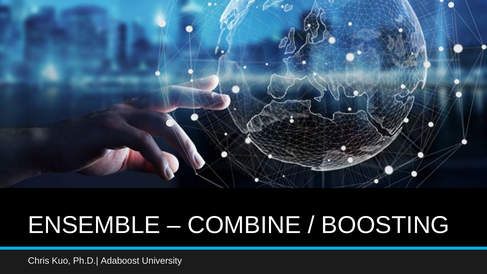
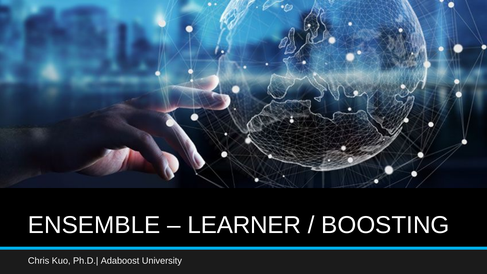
COMBINE: COMBINE -> LEARNER
